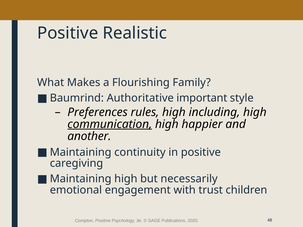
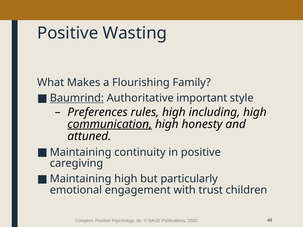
Realistic: Realistic -> Wasting
Baumrind underline: none -> present
happier: happier -> honesty
another: another -> attuned
necessarily: necessarily -> particularly
